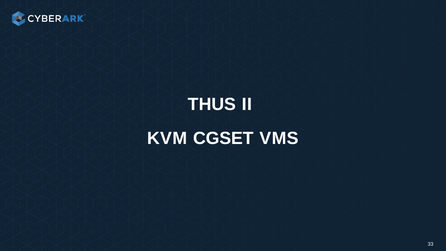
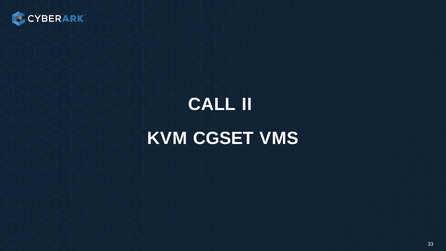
THUS: THUS -> CALL
